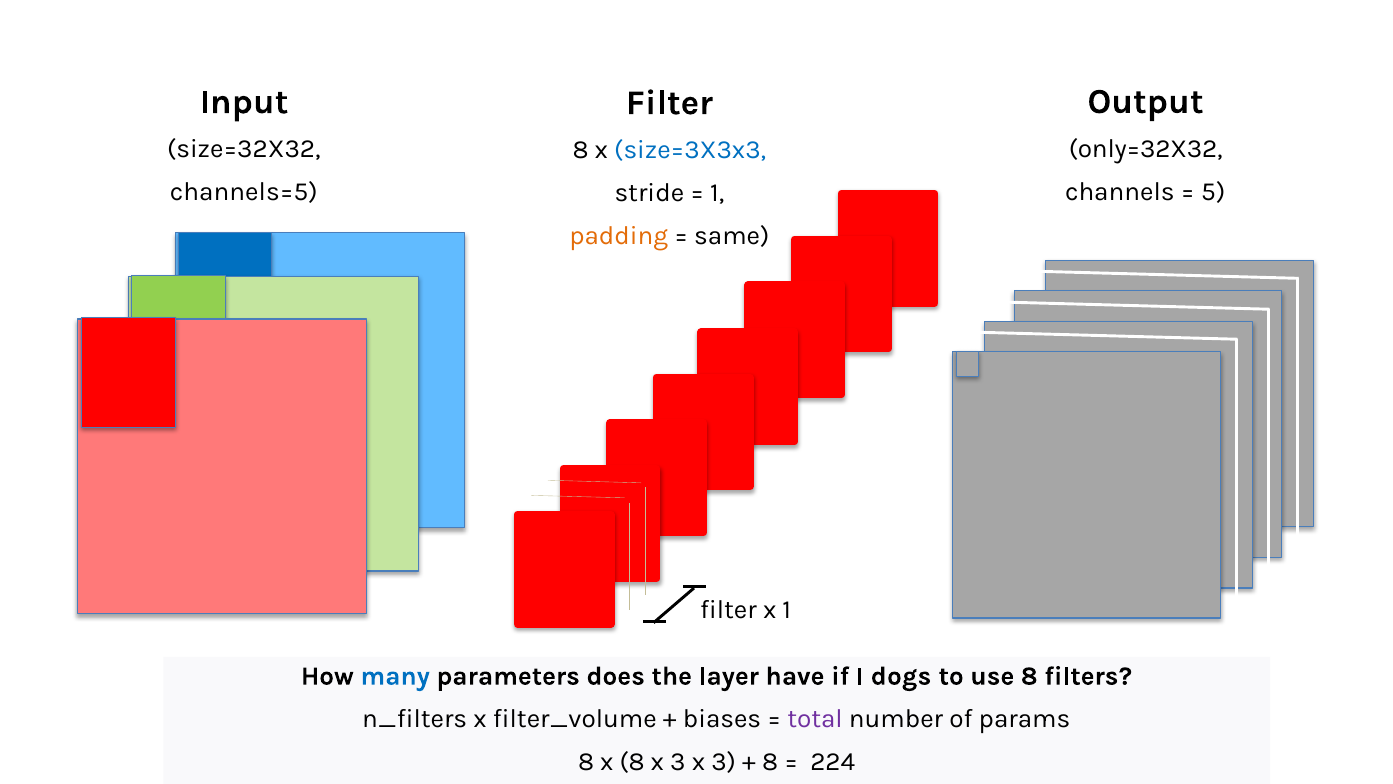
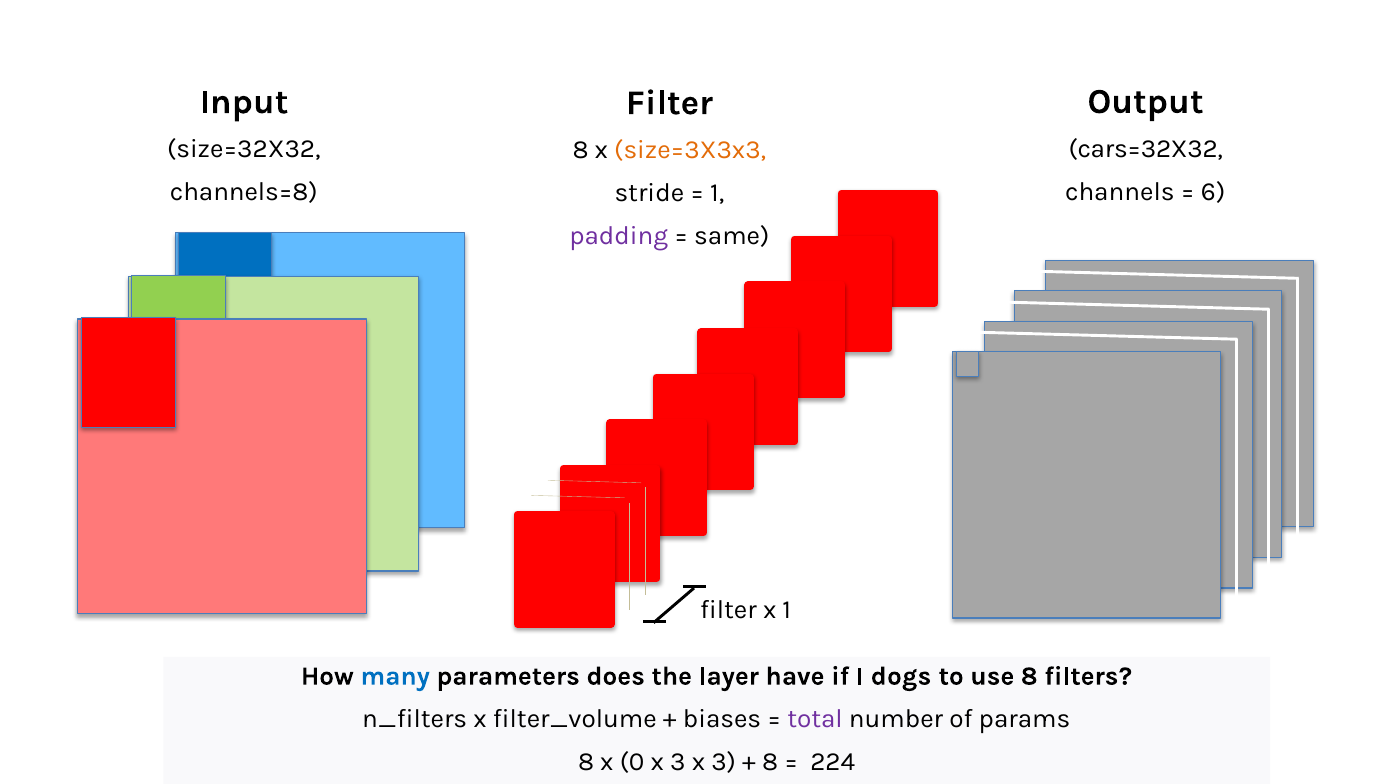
only=32X32: only=32X32 -> cars=32X32
size=3X3x3 colour: blue -> orange
5: 5 -> 6
channels=5: channels=5 -> channels=8
padding colour: orange -> purple
x 8: 8 -> 0
